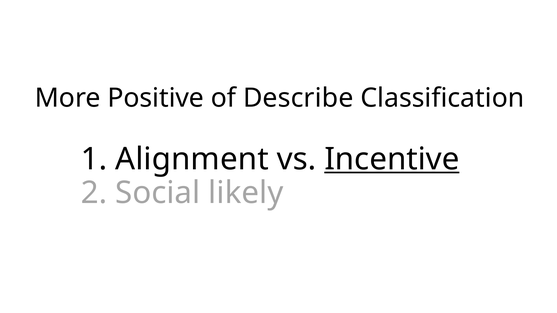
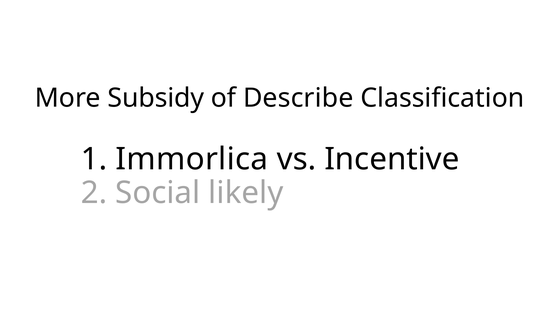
Positive: Positive -> Subsidy
Alignment: Alignment -> Immorlica
Incentive underline: present -> none
